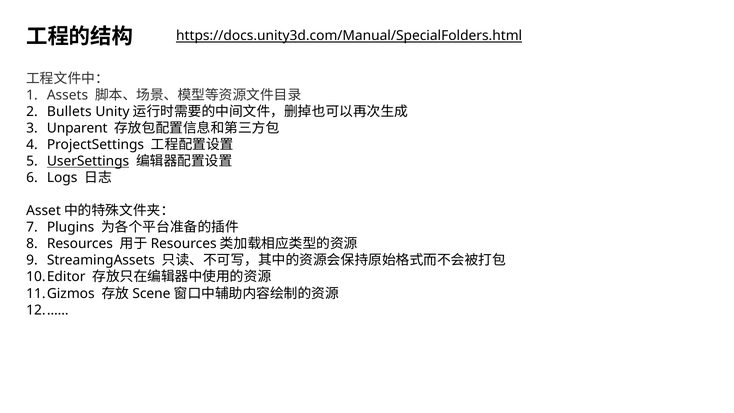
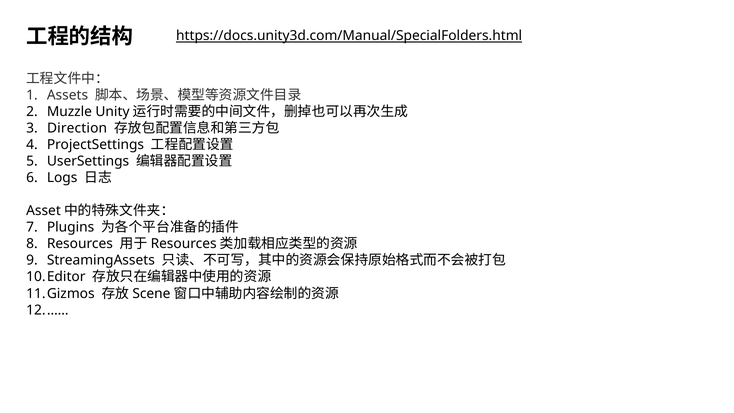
Bullets: Bullets -> Muzzle
Unparent: Unparent -> Direction
UserSettings underline: present -> none
